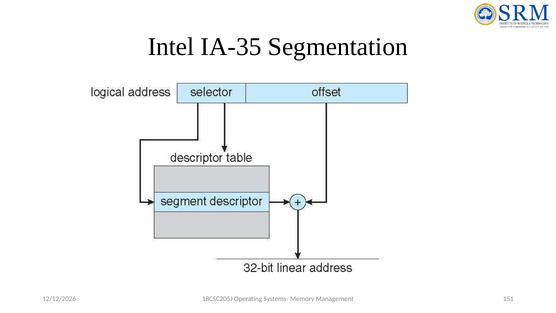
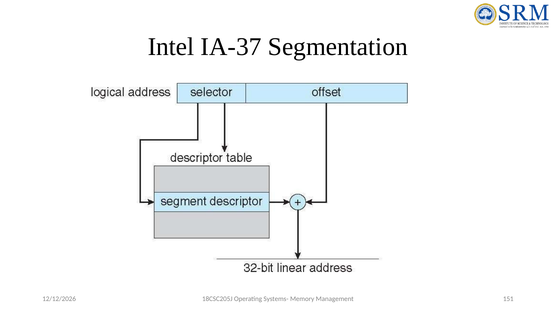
IA-35: IA-35 -> IA-37
